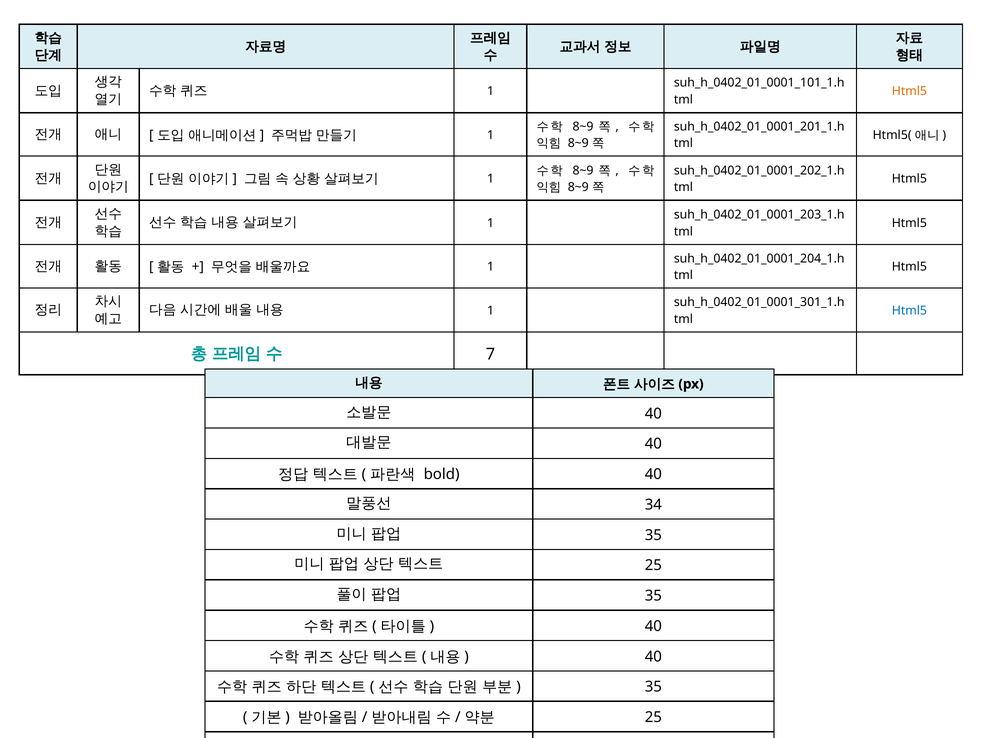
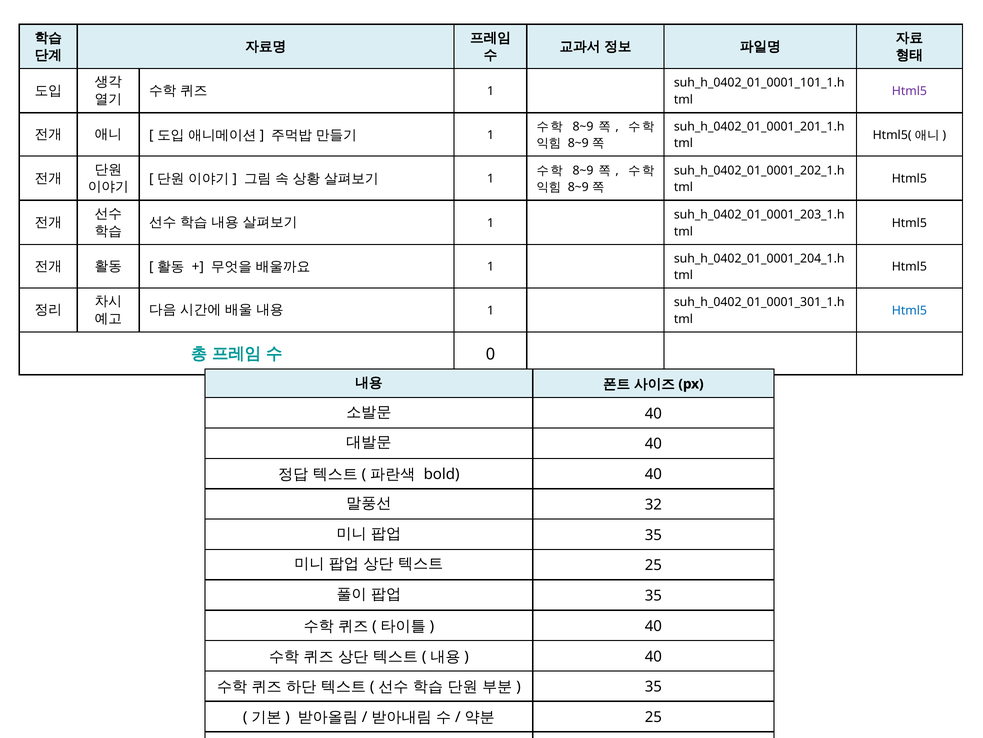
Html5 at (909, 91) colour: orange -> purple
7: 7 -> 0
34: 34 -> 32
